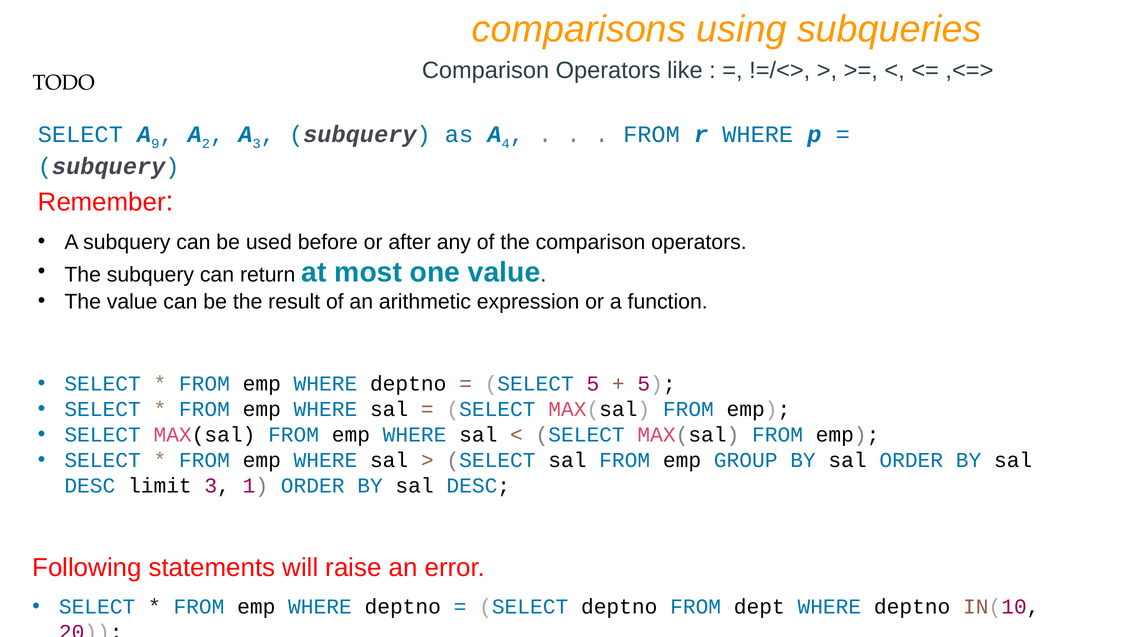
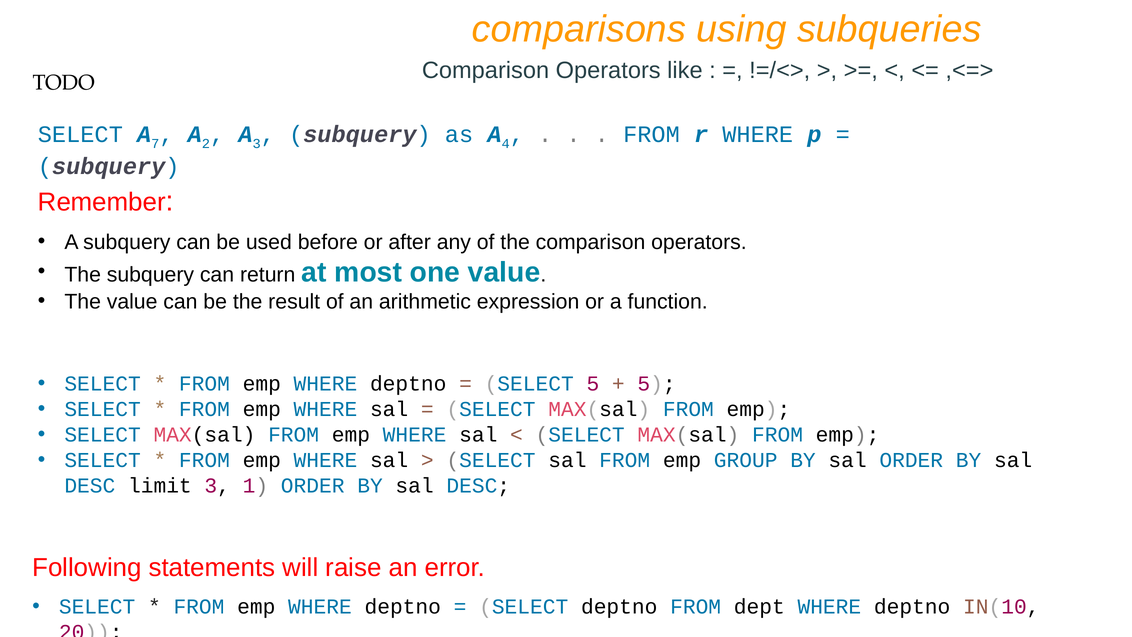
9: 9 -> 7
